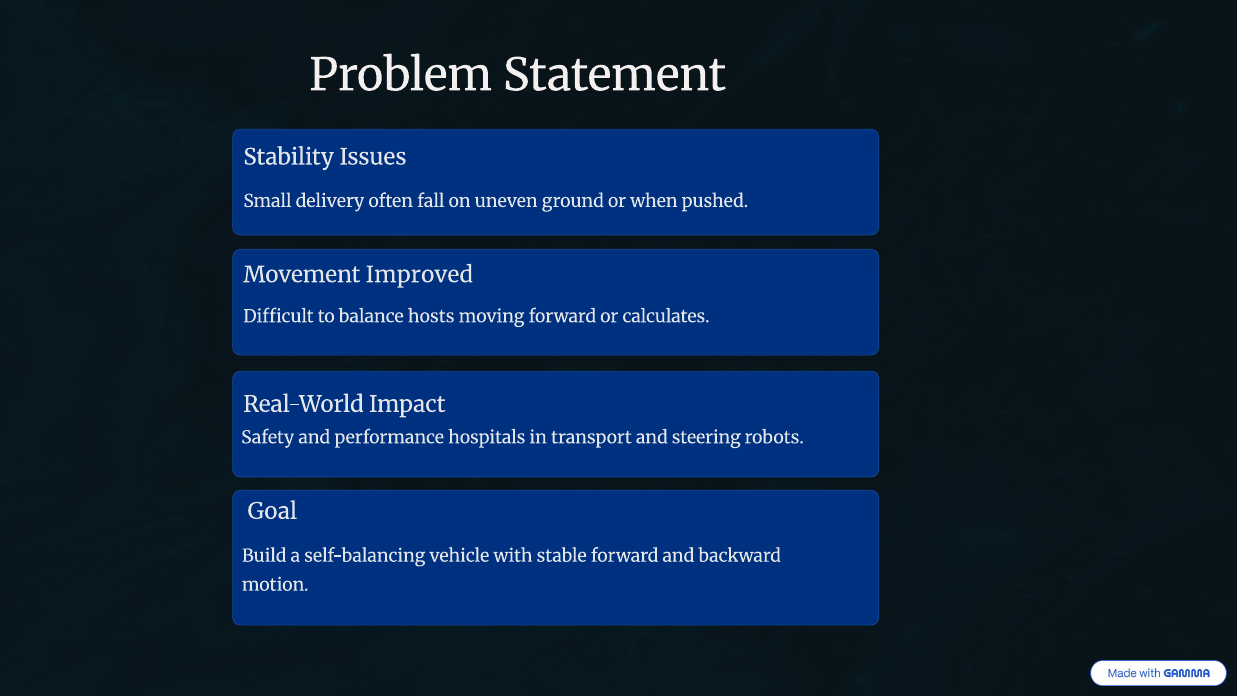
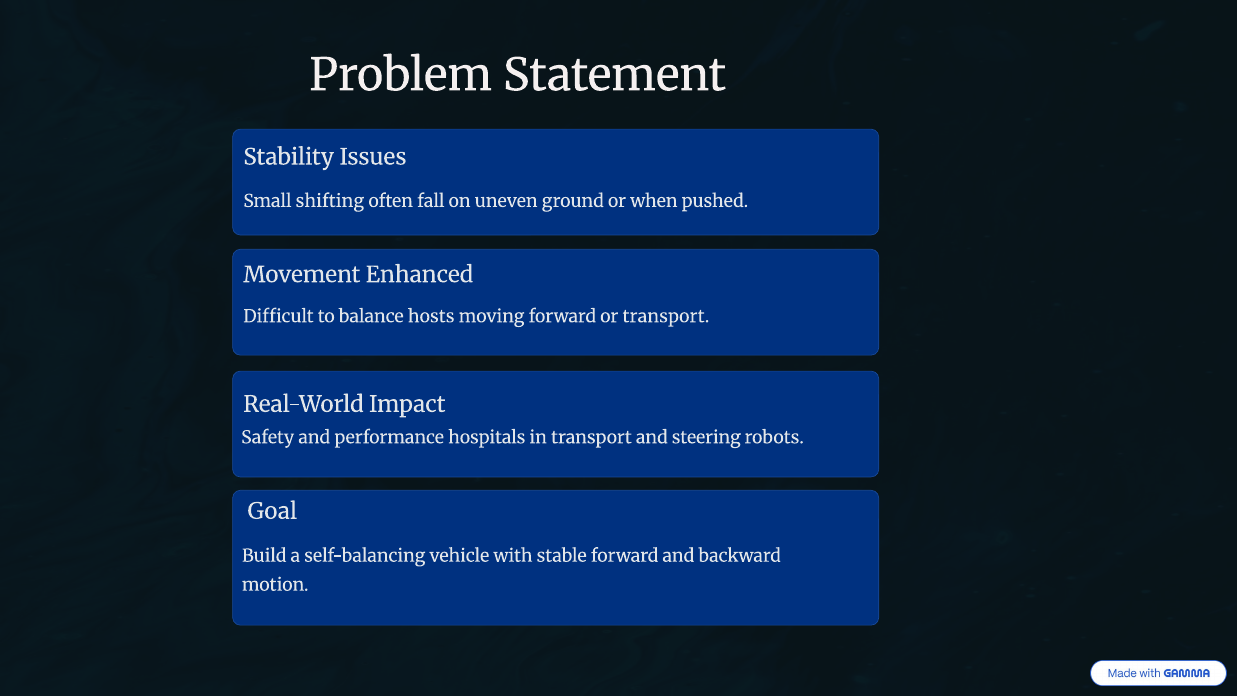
delivery: delivery -> shifting
Improved: Improved -> Enhanced
or calculates: calculates -> transport
